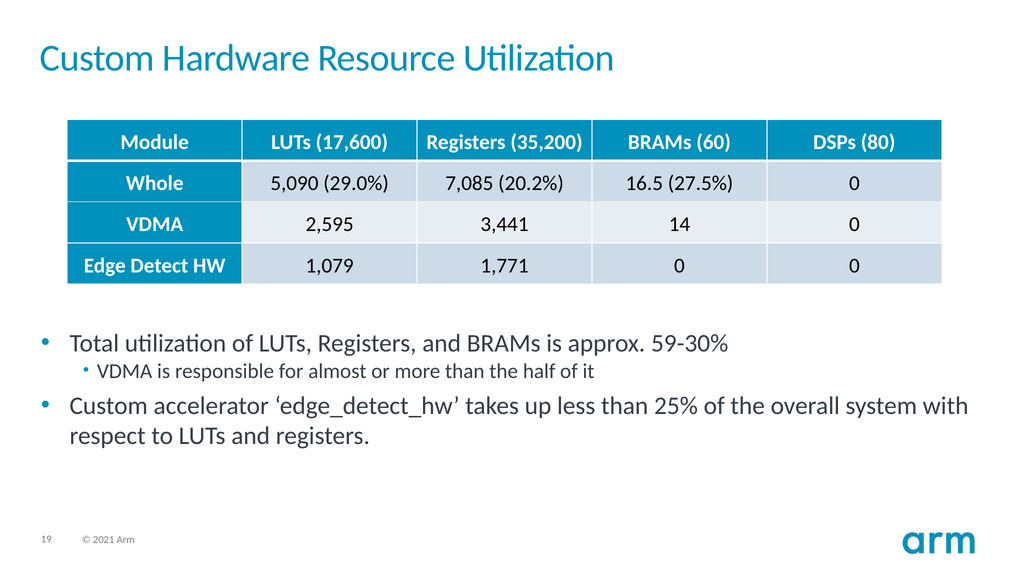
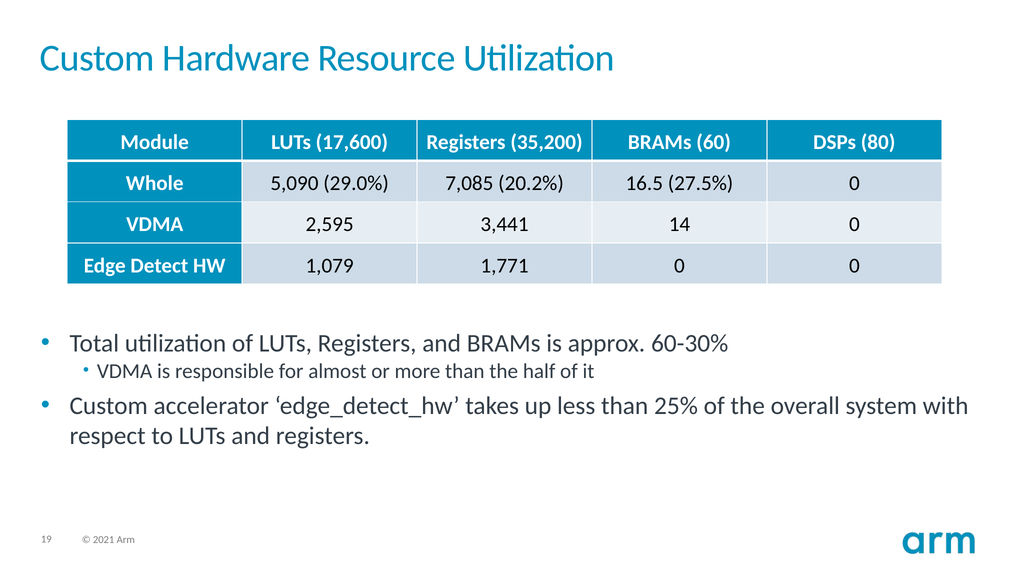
59-30%: 59-30% -> 60-30%
